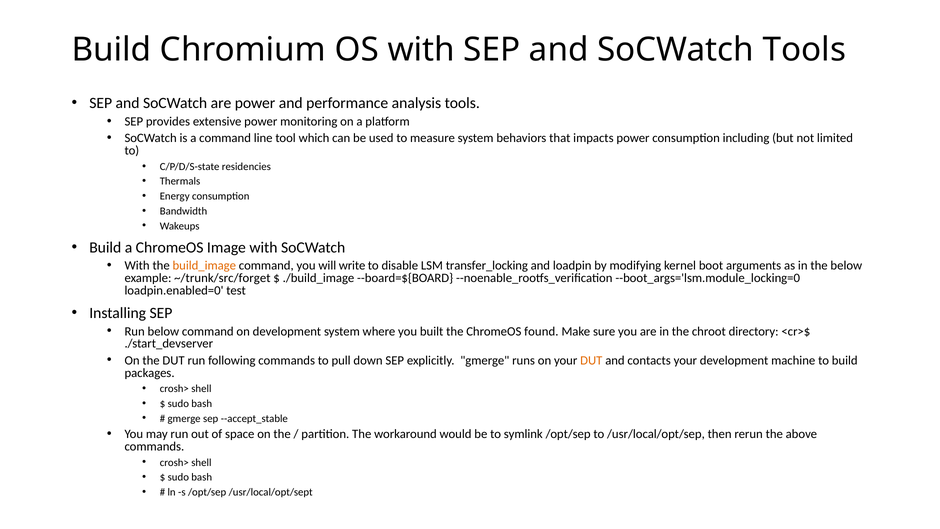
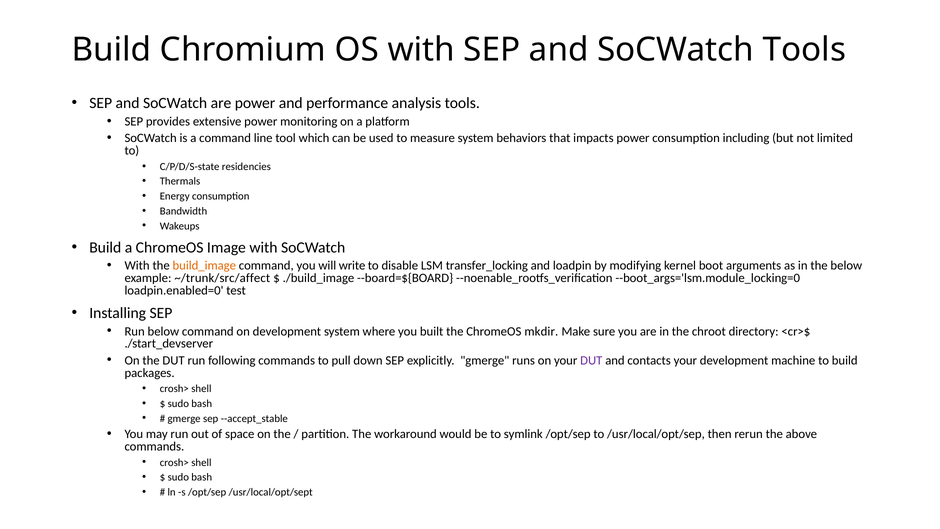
~/trunk/src/forget: ~/trunk/src/forget -> ~/trunk/src/affect
found: found -> mkdir
DUT at (591, 360) colour: orange -> purple
